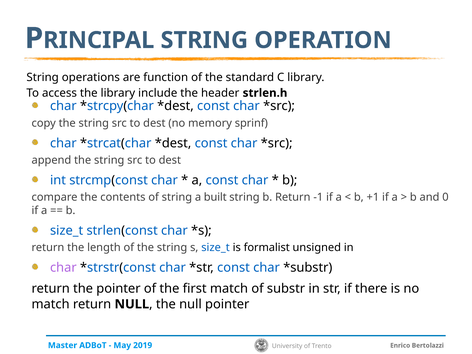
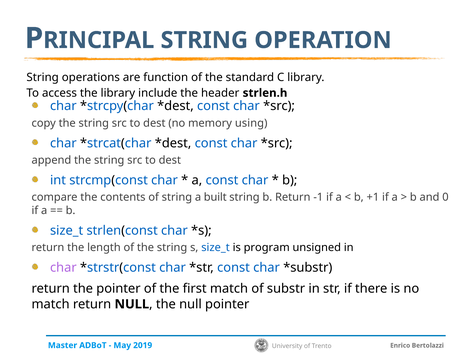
sprinf: sprinf -> using
formalist: formalist -> program
